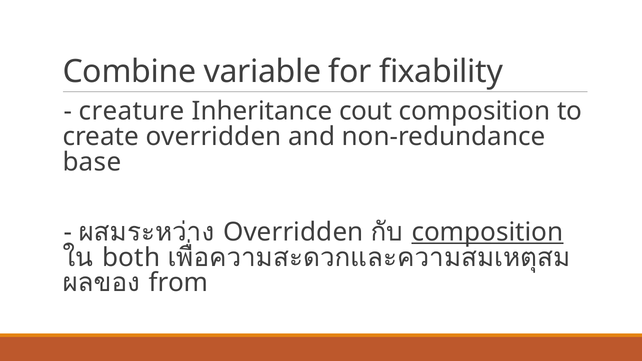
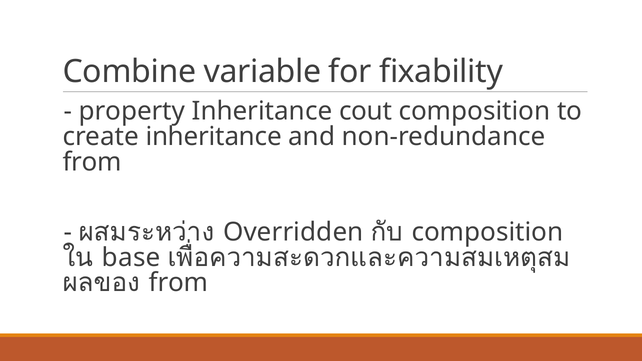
creature: creature -> property
create overridden: overridden -> inheritance
base at (92, 162): base -> from
composition at (487, 232) underline: present -> none
both: both -> base
